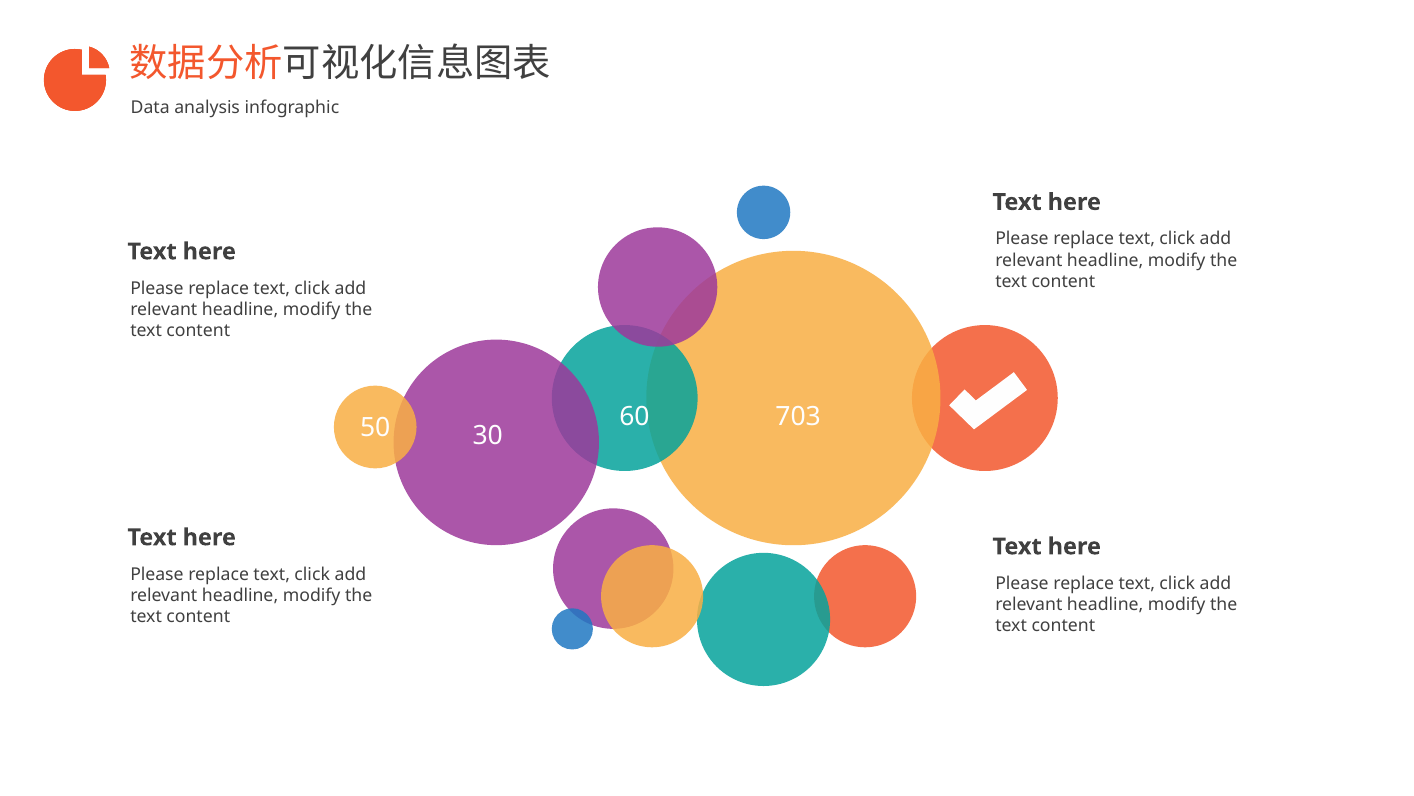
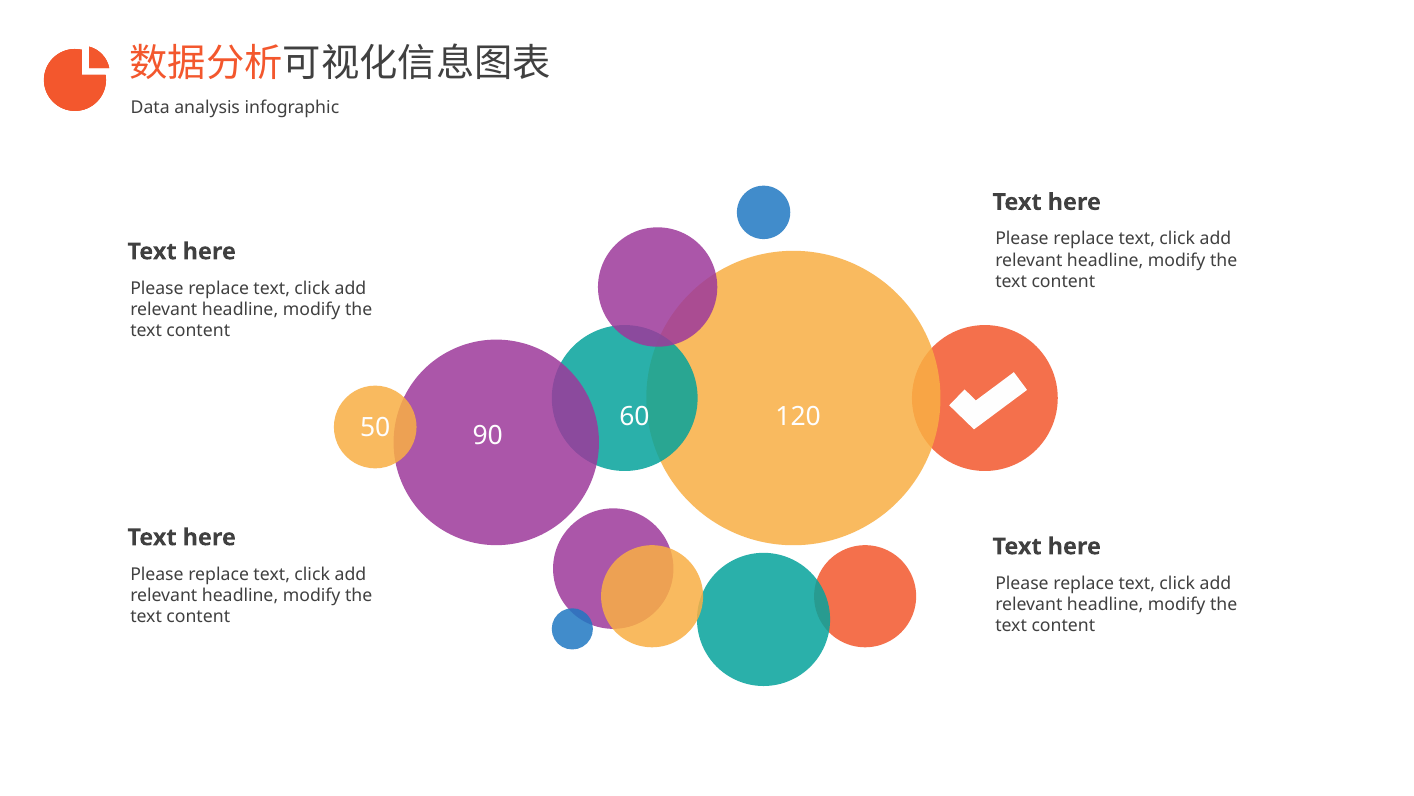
703: 703 -> 120
30: 30 -> 90
